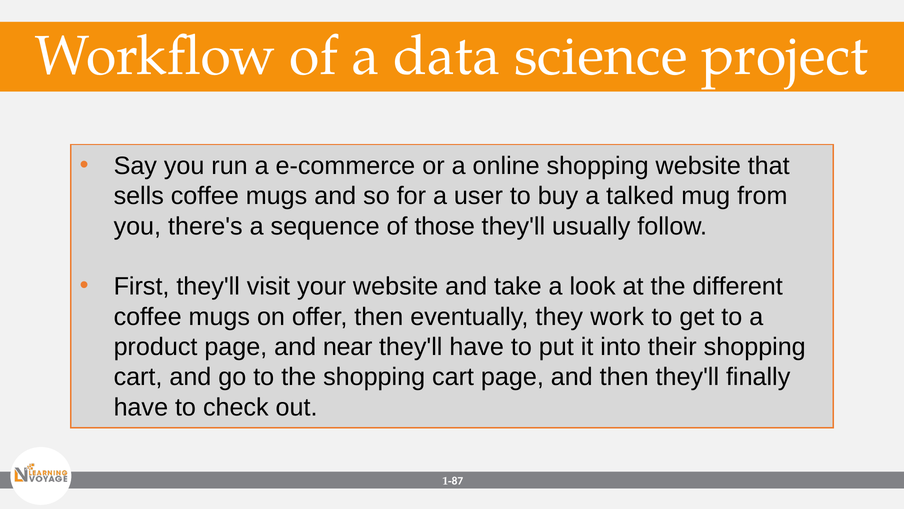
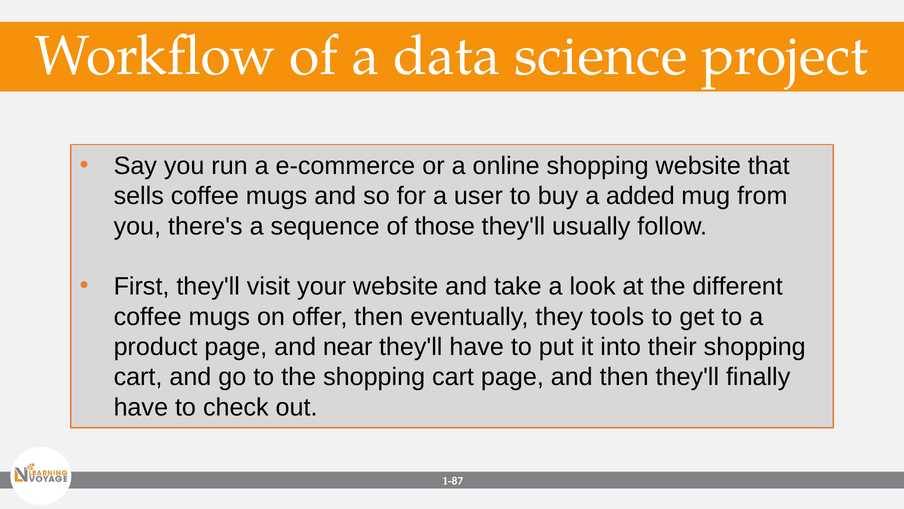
talked: talked -> added
work: work -> tools
